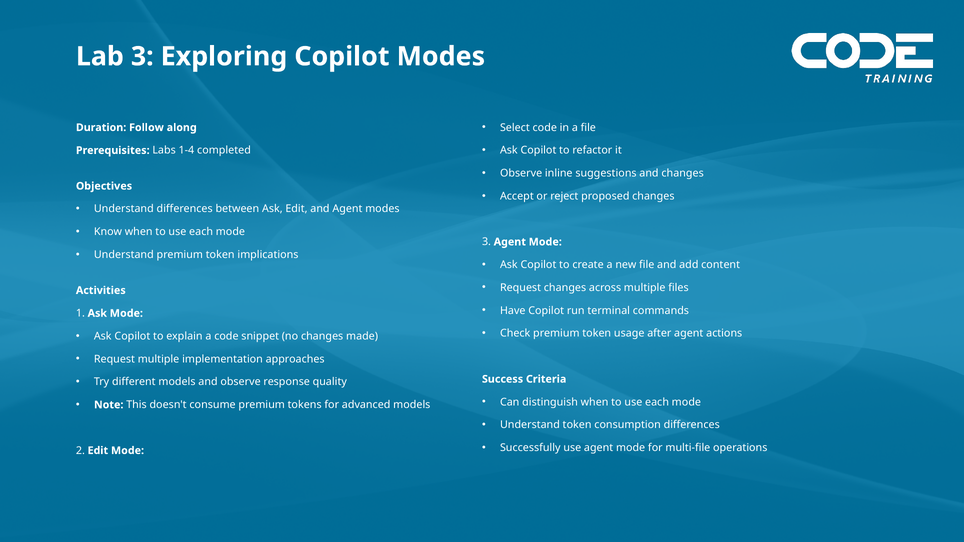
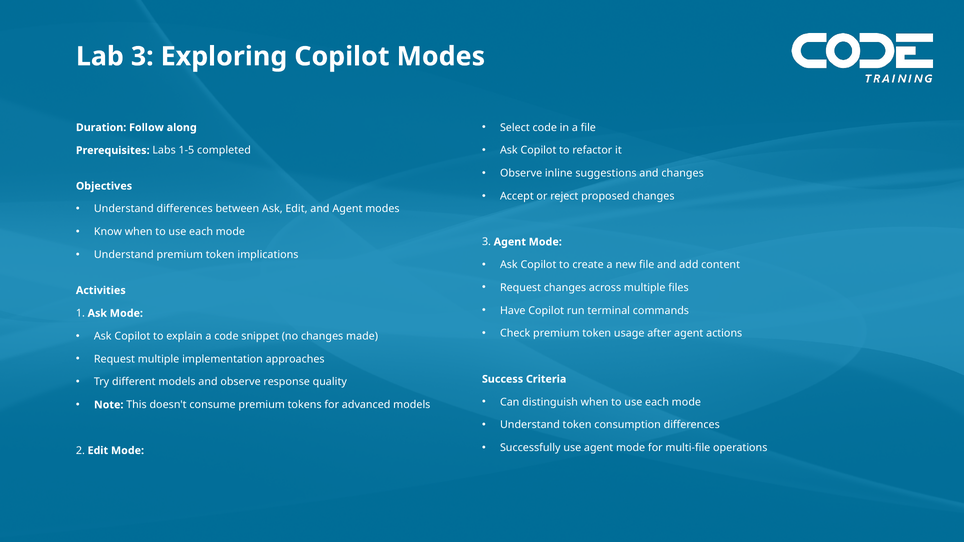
1-4: 1-4 -> 1-5
